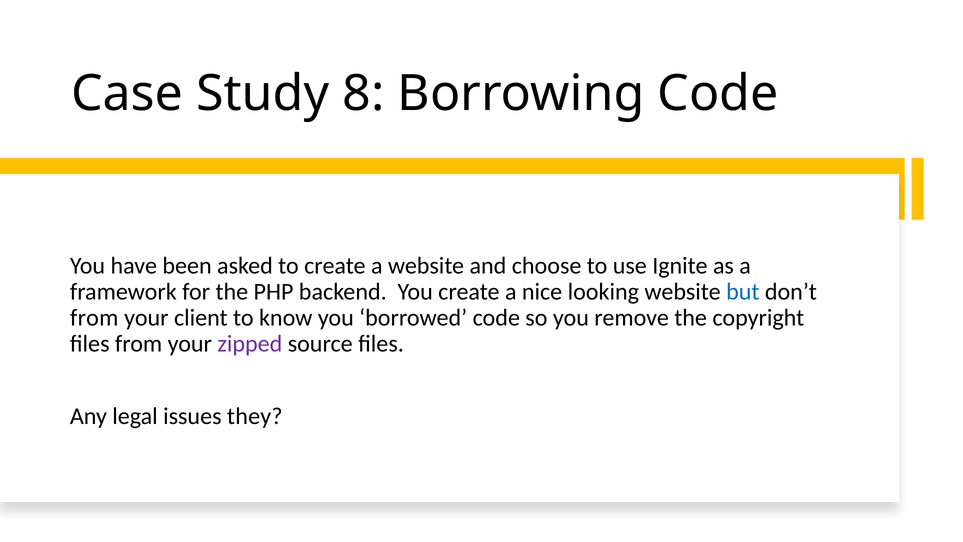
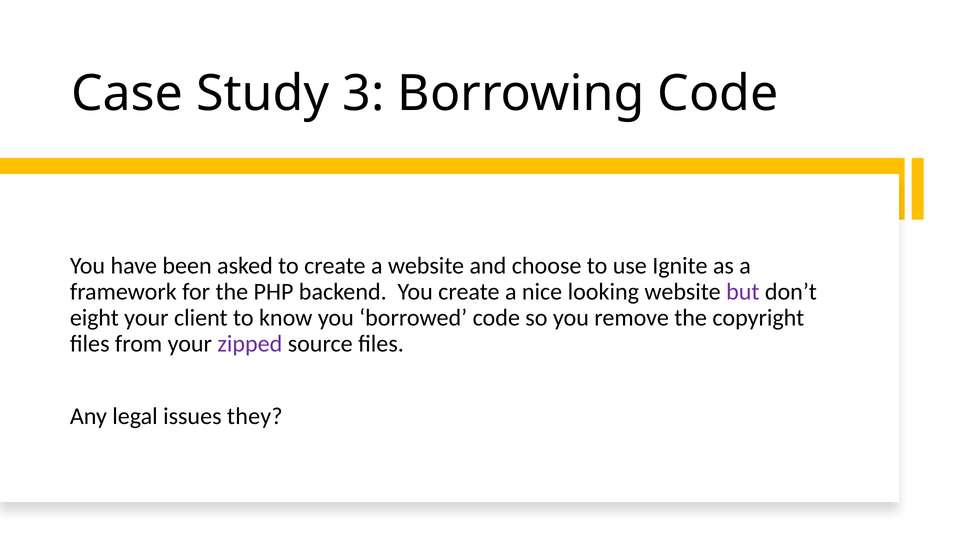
8: 8 -> 3
but colour: blue -> purple
from at (94, 318): from -> eight
